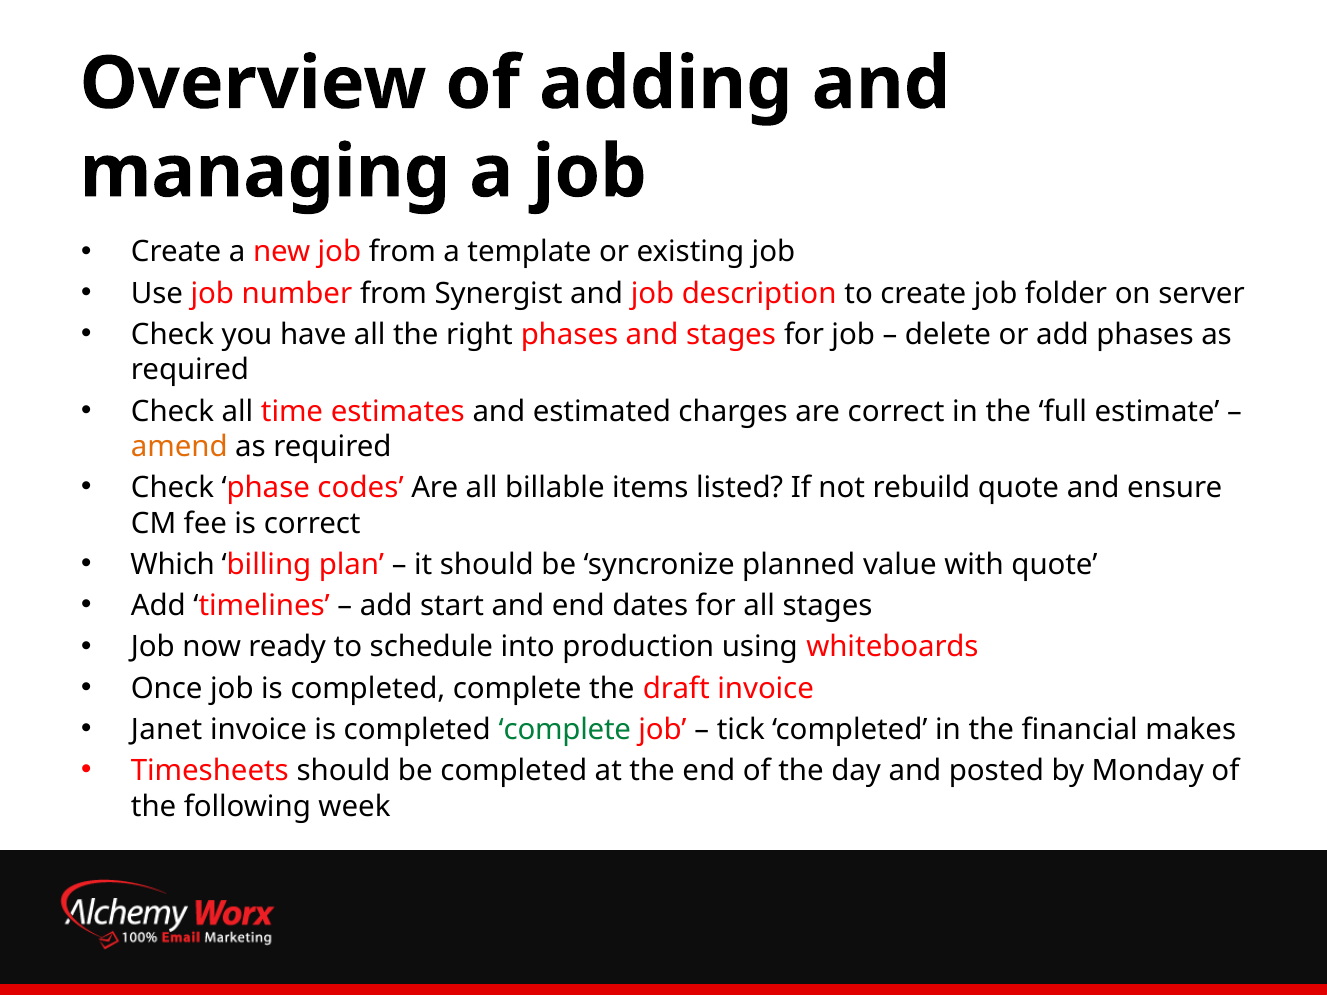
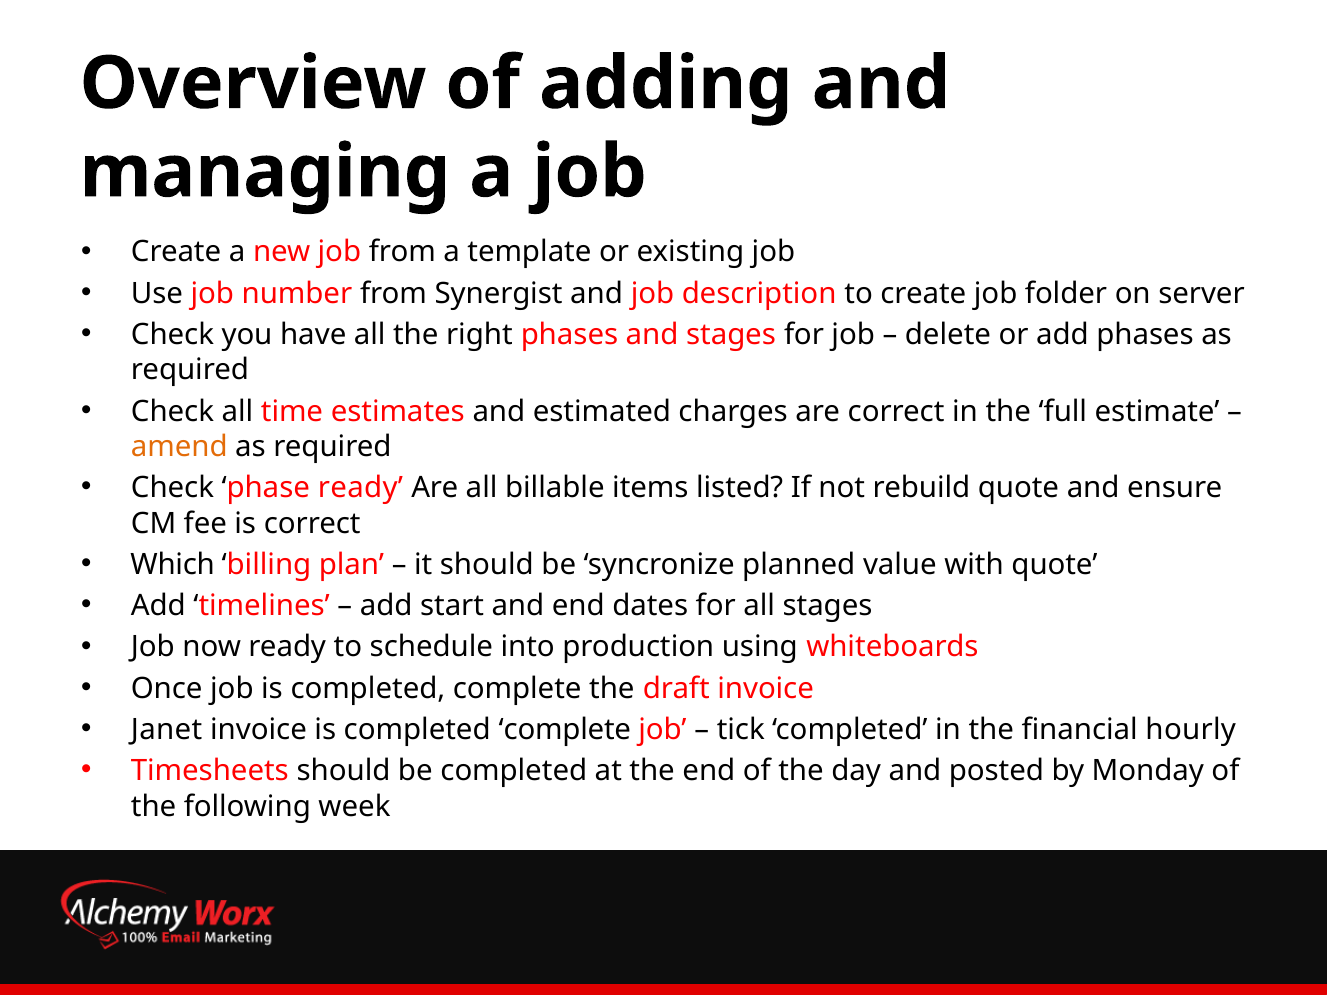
phase codes: codes -> ready
complete at (565, 730) colour: green -> black
makes: makes -> hourly
